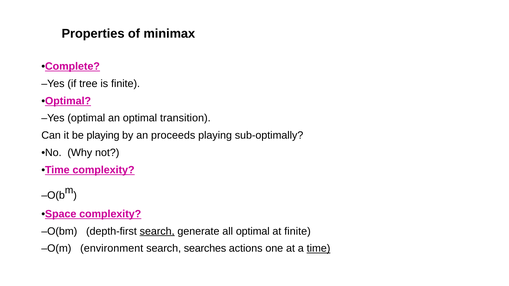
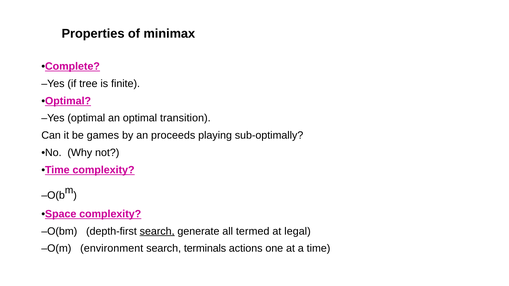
be playing: playing -> games
all optimal: optimal -> termed
at finite: finite -> legal
searches: searches -> terminals
time at (319, 249) underline: present -> none
